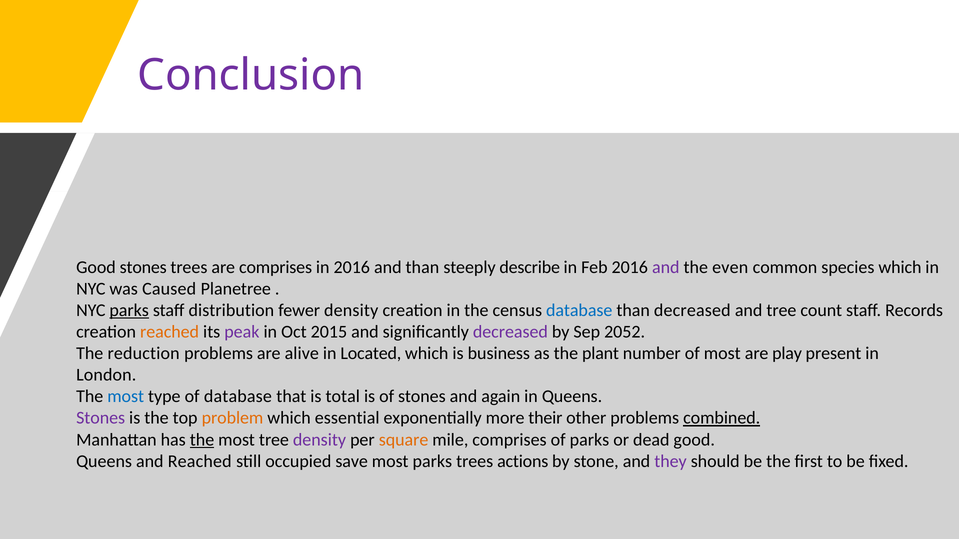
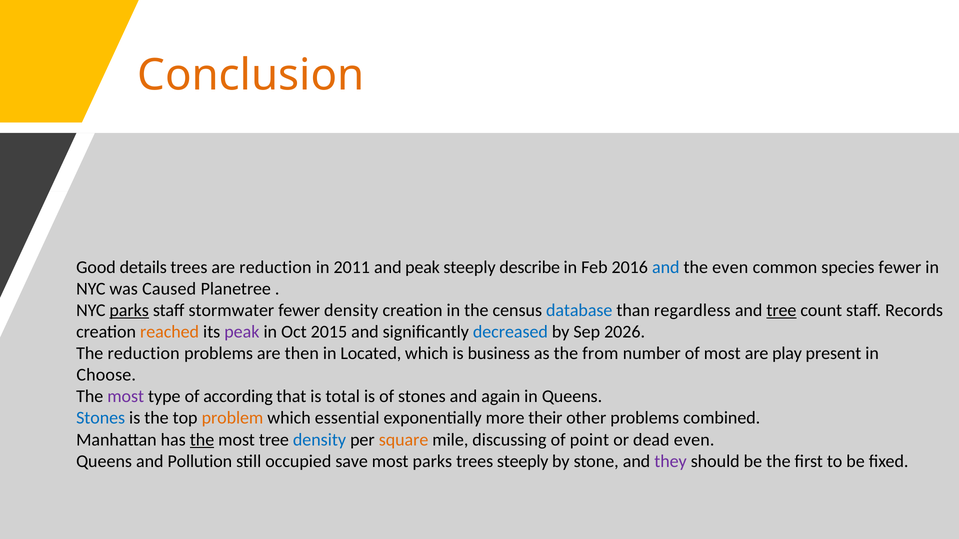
Conclusion colour: purple -> orange
Good stones: stones -> details
are comprises: comprises -> reduction
in 2016: 2016 -> 2011
and than: than -> peak
and at (666, 267) colour: purple -> blue
species which: which -> fewer
distribution: distribution -> stormwater
than decreased: decreased -> regardless
tree at (781, 311) underline: none -> present
decreased at (510, 332) colour: purple -> blue
2052: 2052 -> 2026
alive: alive -> then
plant: plant -> from
London: London -> Choose
most at (126, 397) colour: blue -> purple
of database: database -> according
Stones at (101, 418) colour: purple -> blue
combined underline: present -> none
density at (319, 440) colour: purple -> blue
mile comprises: comprises -> discussing
of parks: parks -> point
dead good: good -> even
and Reached: Reached -> Pollution
trees actions: actions -> steeply
